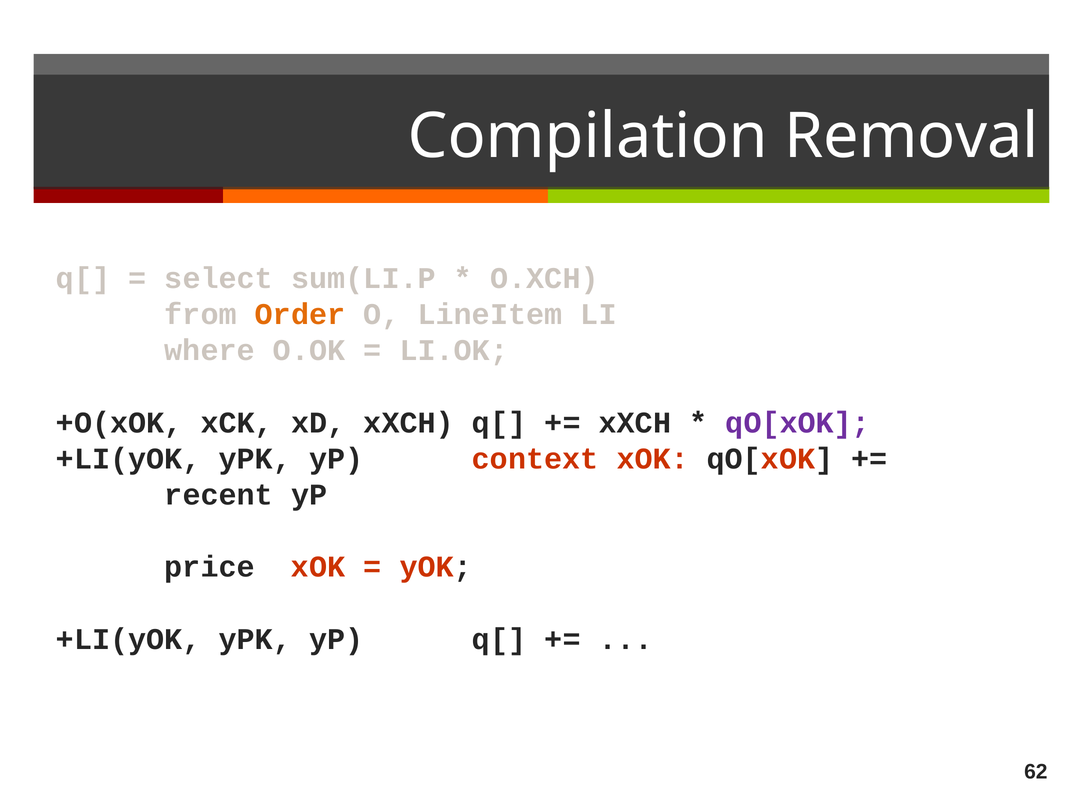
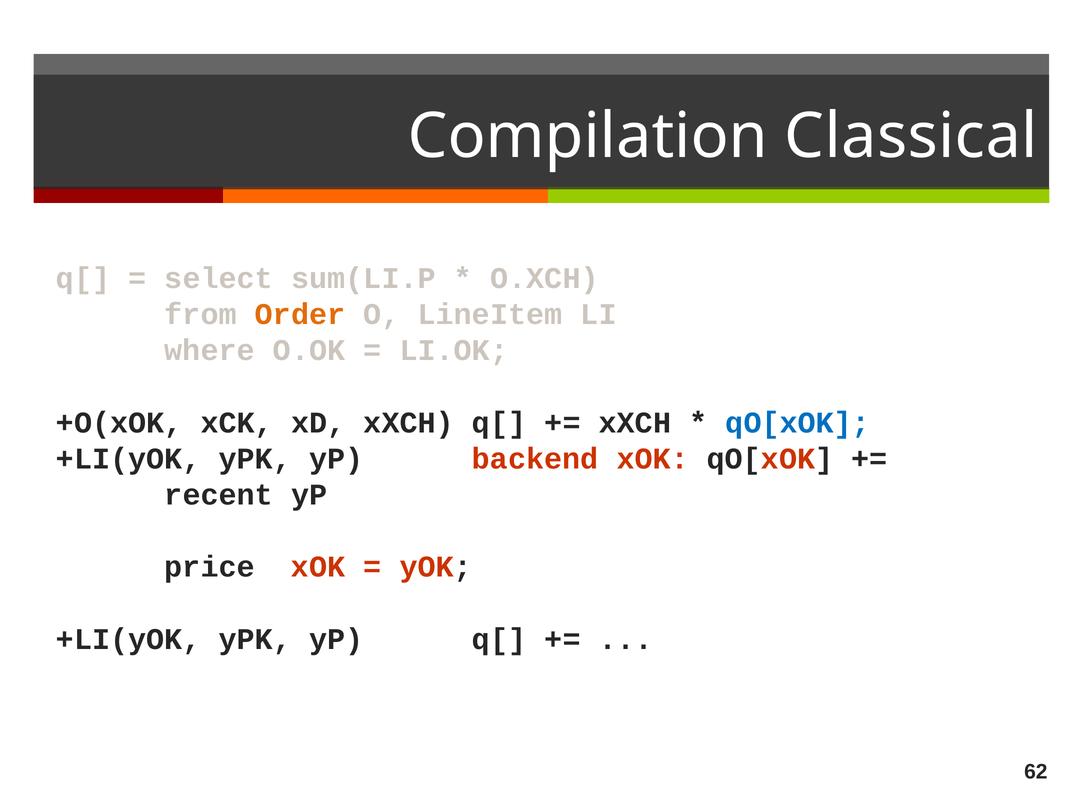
Removal: Removal -> Classical
qO[xOK at (798, 423) colour: purple -> blue
context: context -> backend
